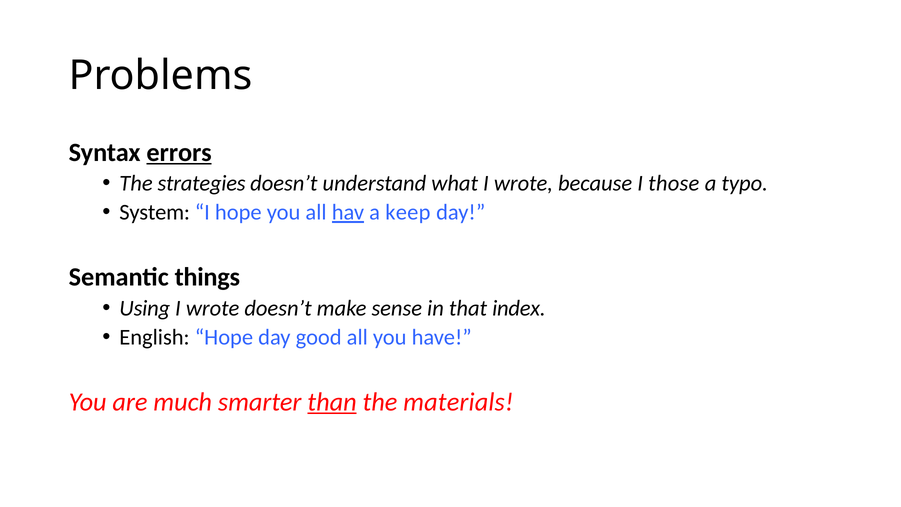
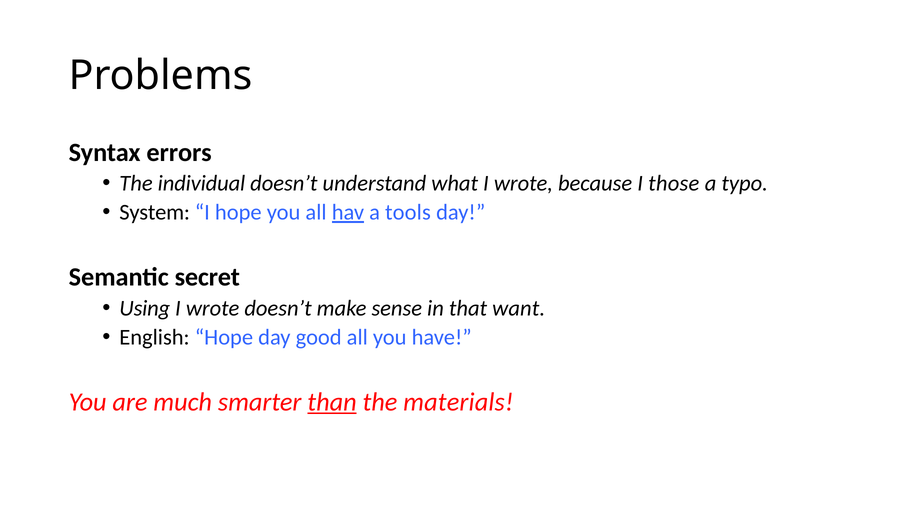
errors underline: present -> none
strategies: strategies -> individual
keep: keep -> tools
things: things -> secret
index: index -> want
